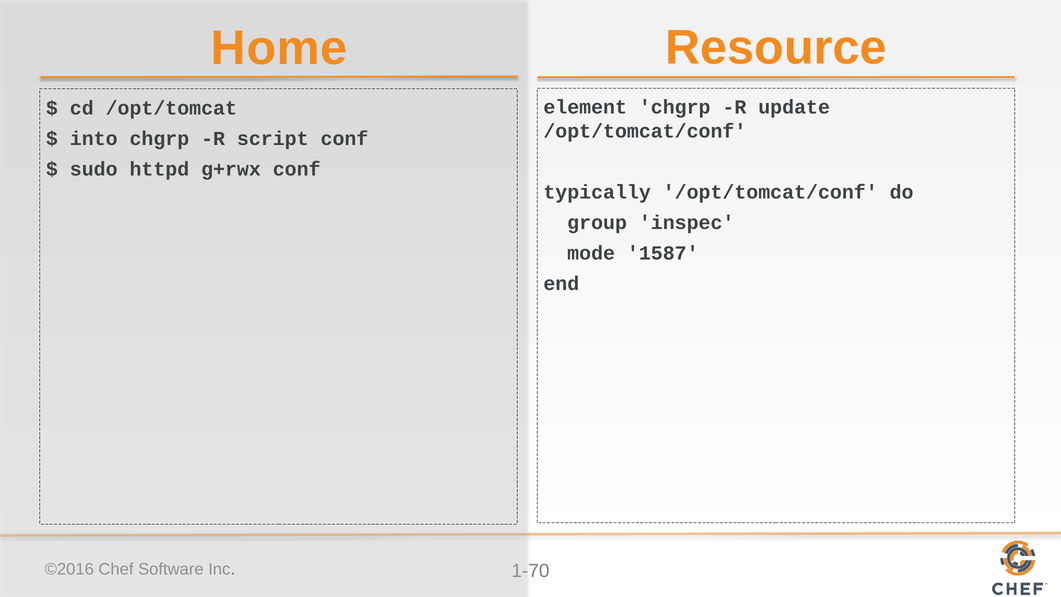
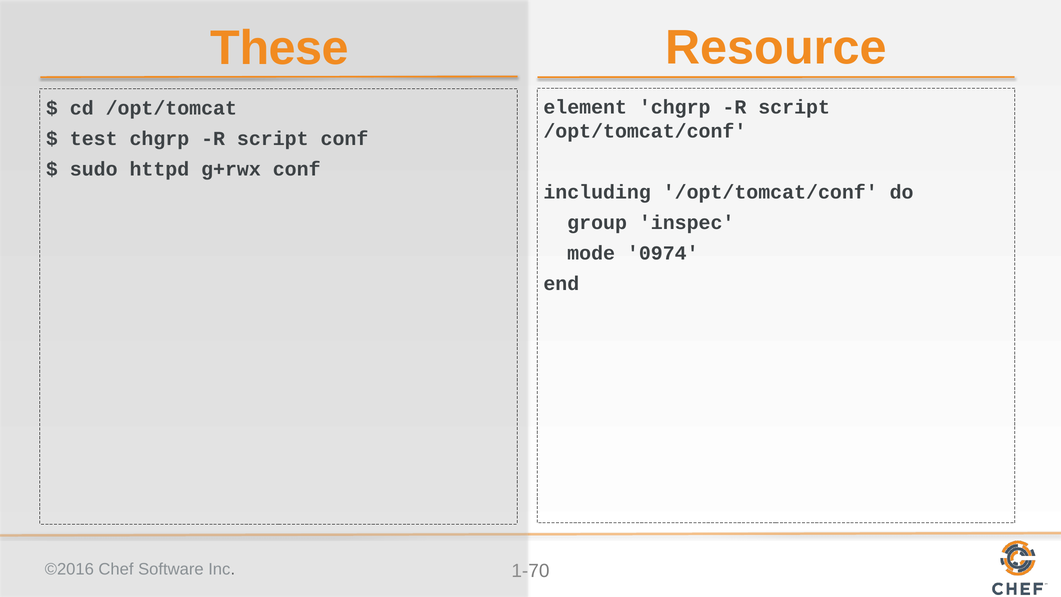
Home: Home -> These
update at (794, 107): update -> script
into: into -> test
typically: typically -> including
1587: 1587 -> 0974
